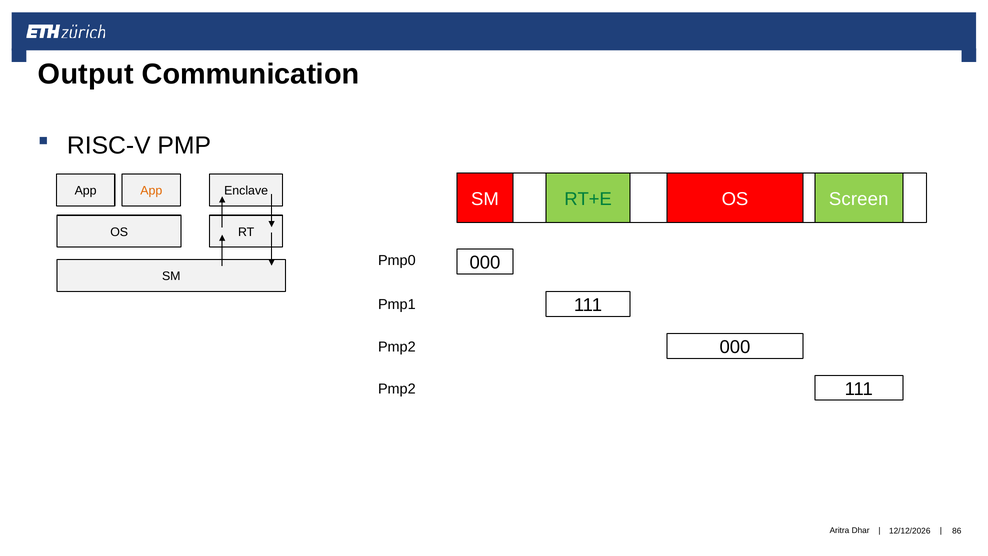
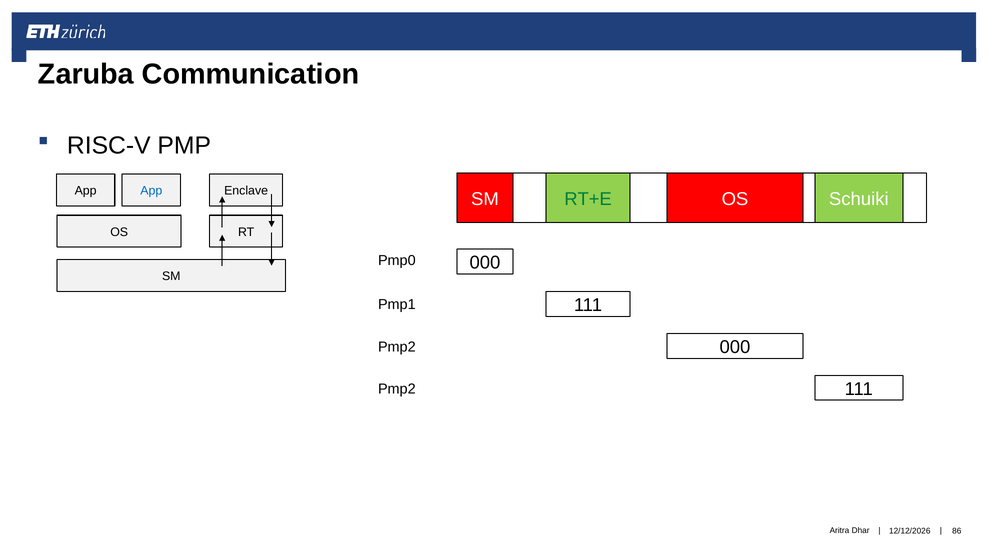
Output: Output -> Zaruba
App at (151, 191) colour: orange -> blue
Screen: Screen -> Schuiki
